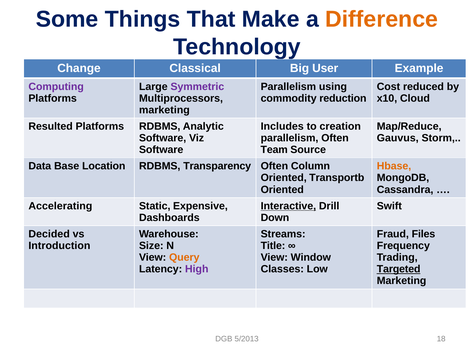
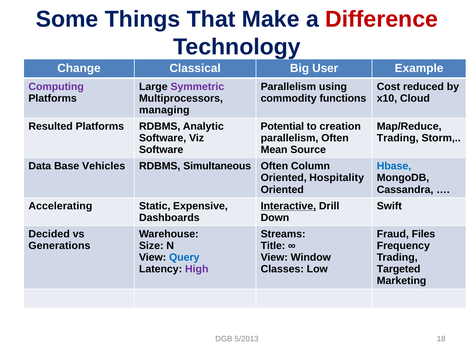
Difference colour: orange -> red
reduction: reduction -> functions
marketing at (164, 110): marketing -> managing
Includes: Includes -> Potential
Gauvus at (398, 138): Gauvus -> Trading
Team: Team -> Mean
Location: Location -> Vehicles
Transparency: Transparency -> Simultaneous
Hbase colour: orange -> blue
Transportb: Transportb -> Hospitality
Introduction: Introduction -> Generations
Query colour: orange -> blue
Targeted underline: present -> none
